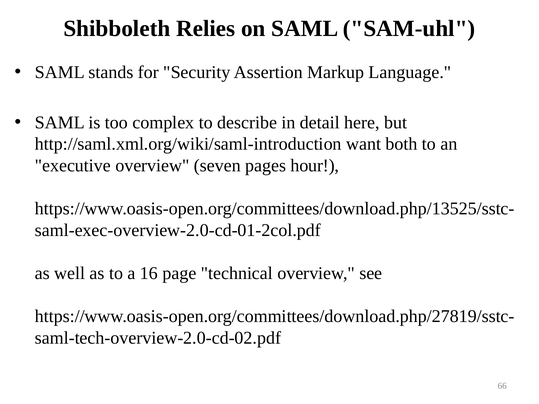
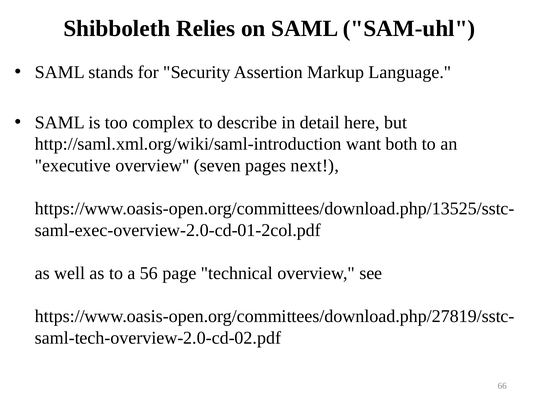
hour: hour -> next
16: 16 -> 56
